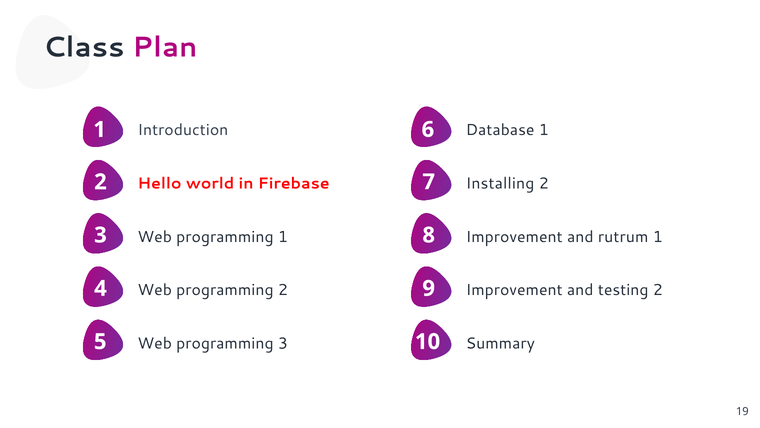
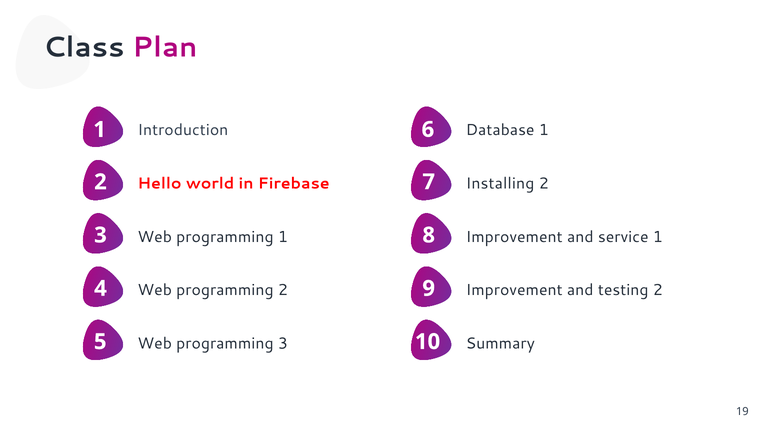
rutrum: rutrum -> service
